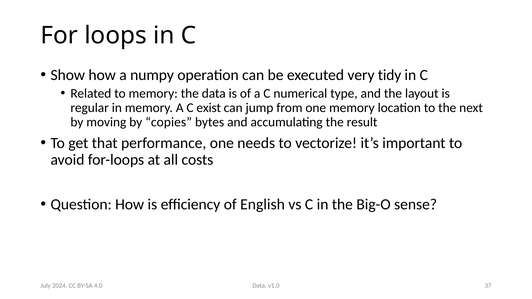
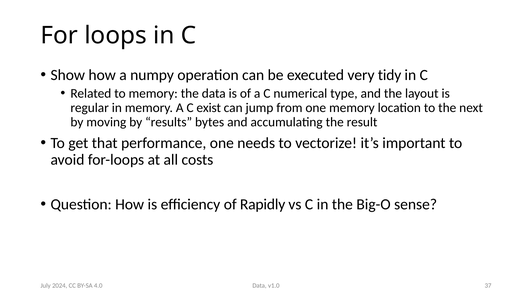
copies: copies -> results
English: English -> Rapidly
